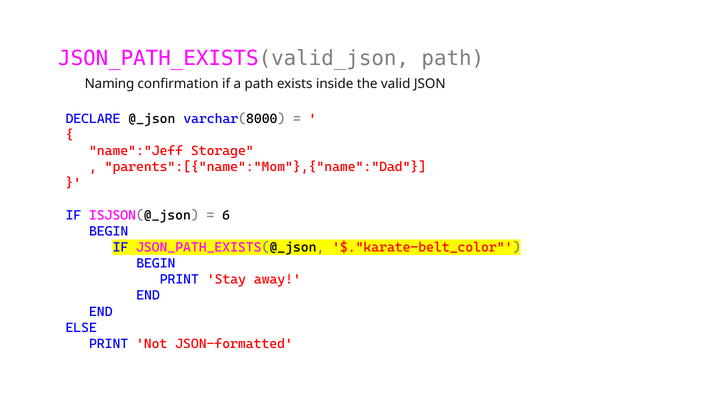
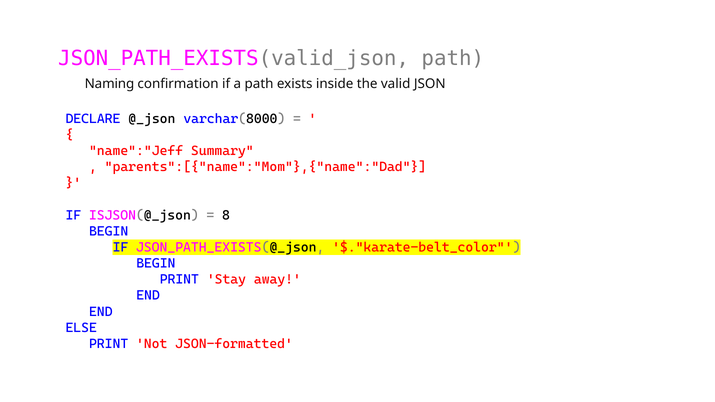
Storage: Storage -> Summary
6: 6 -> 8
